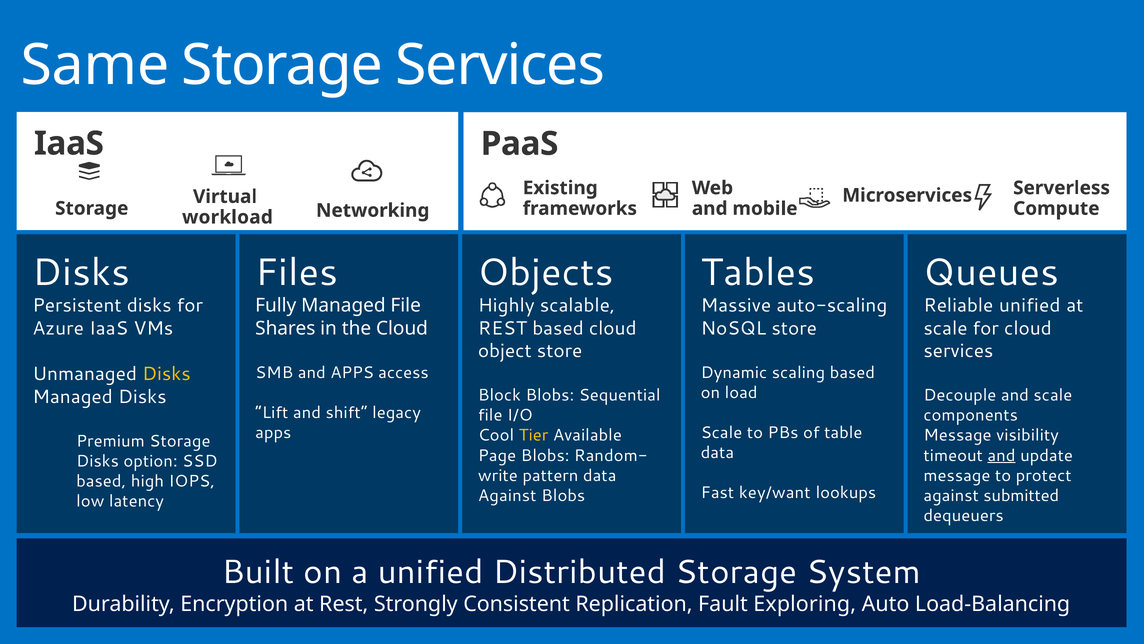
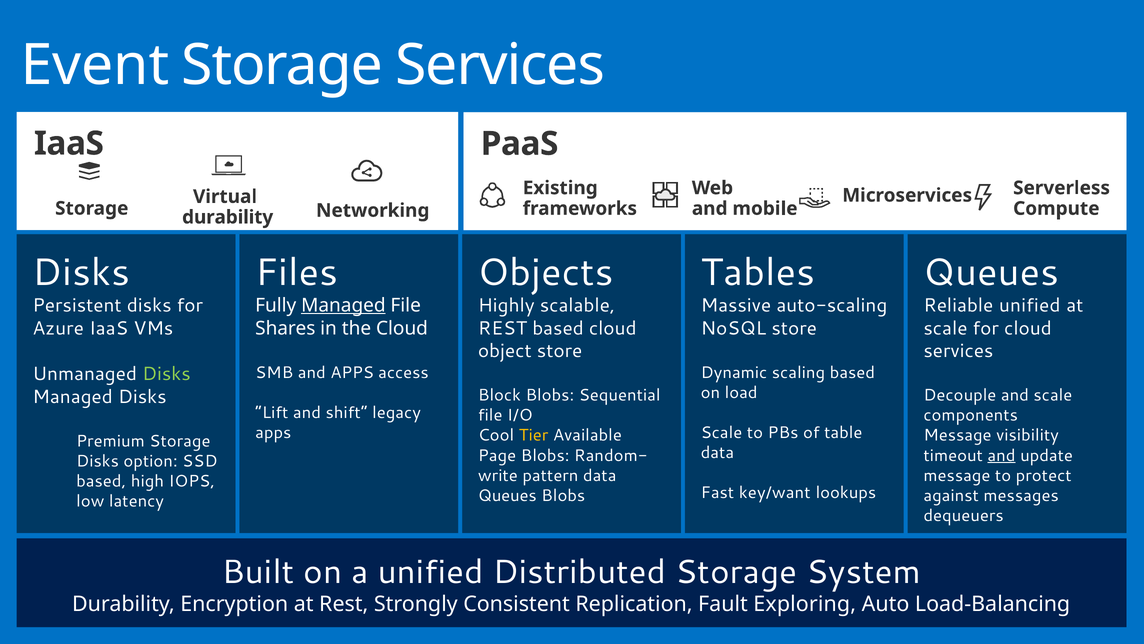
Same: Same -> Event
workload at (227, 217): workload -> durability
Managed at (343, 305) underline: none -> present
Disks at (166, 374) colour: yellow -> light green
Against at (507, 495): Against -> Queues
submitted: submitted -> messages
